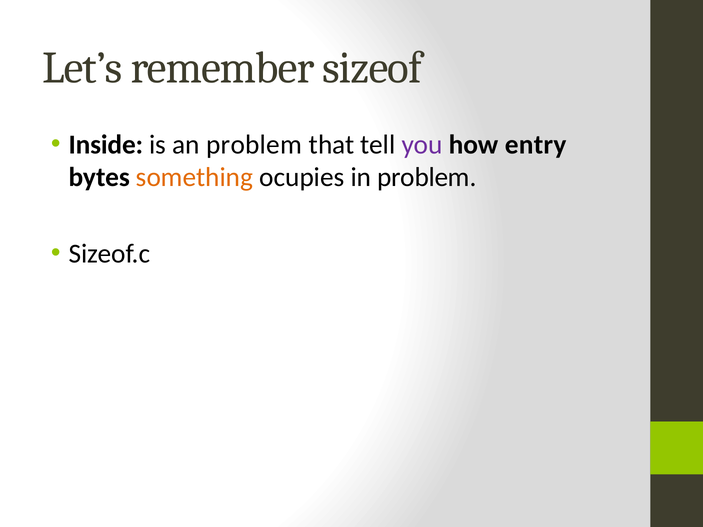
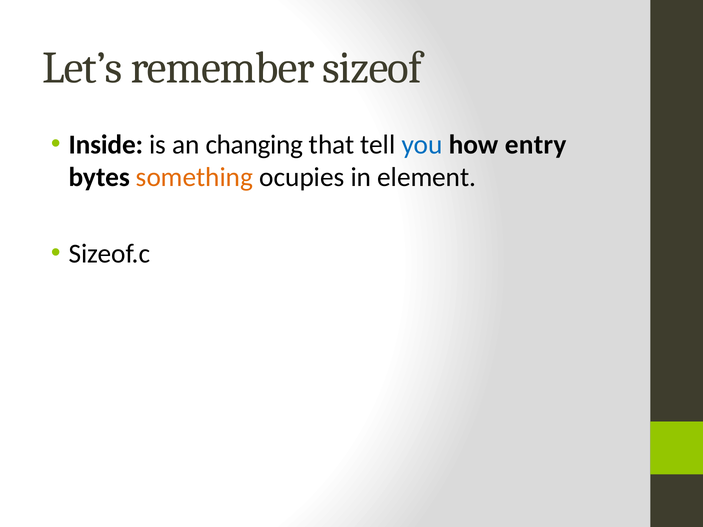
an problem: problem -> changing
you colour: purple -> blue
in problem: problem -> element
